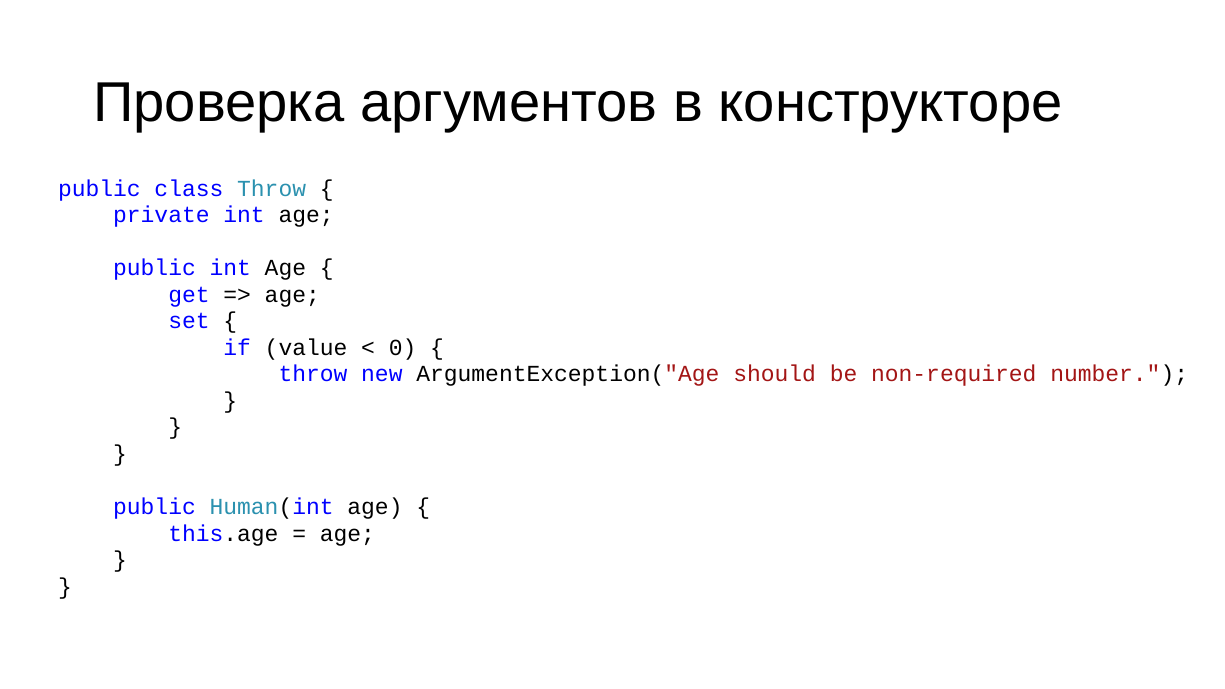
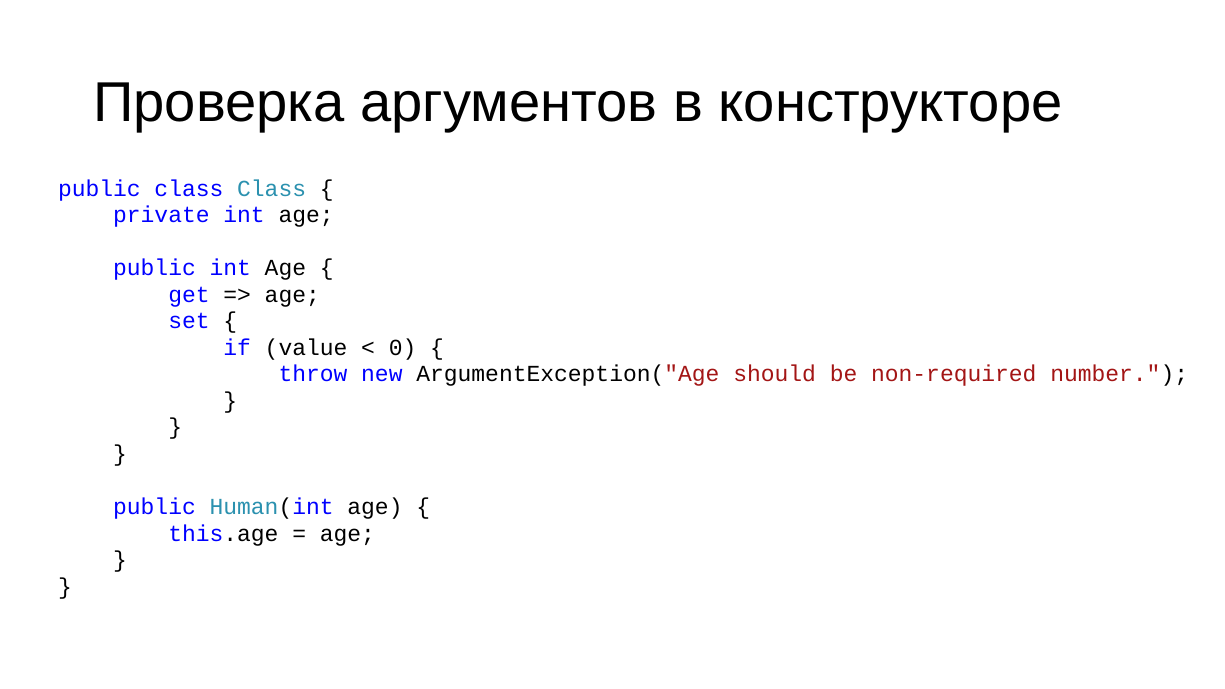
class Throw: Throw -> Class
